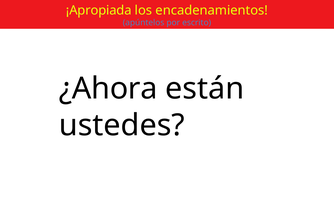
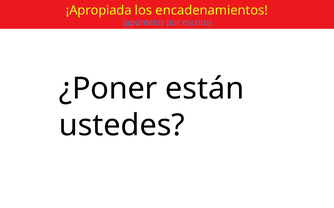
¿Ahora: ¿Ahora -> ¿Poner
